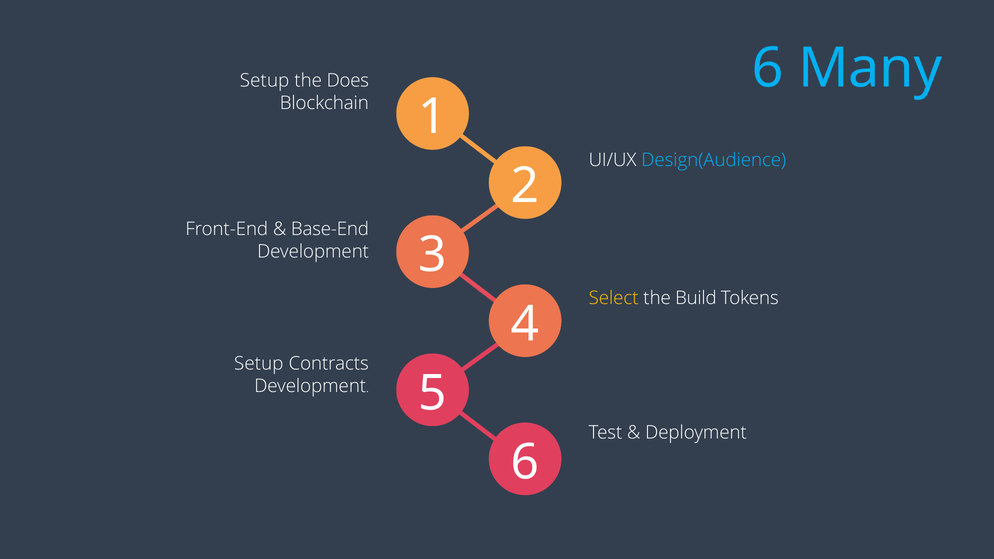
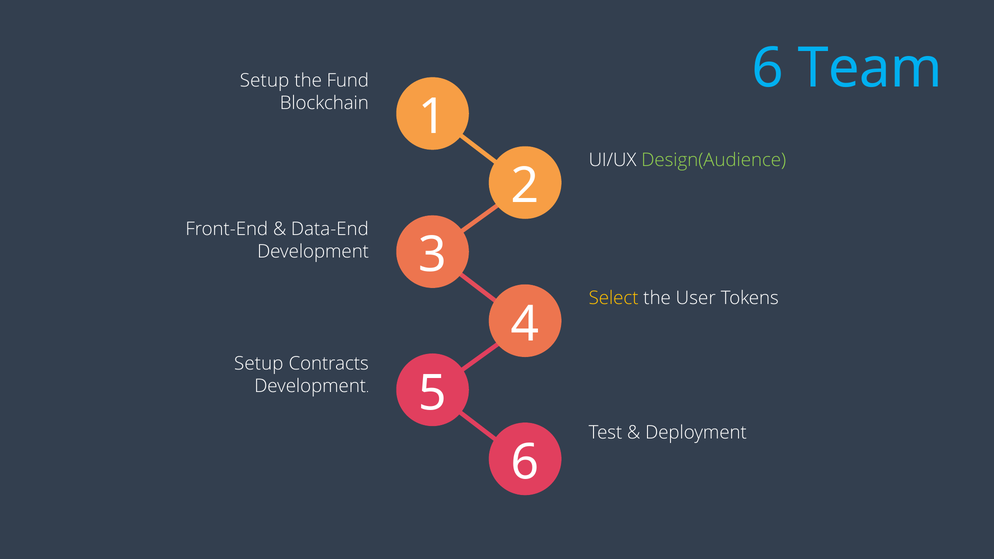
Many: Many -> Team
Does: Does -> Fund
Design(Audience colour: light blue -> light green
Base-End: Base-End -> Data-End
Build: Build -> User
